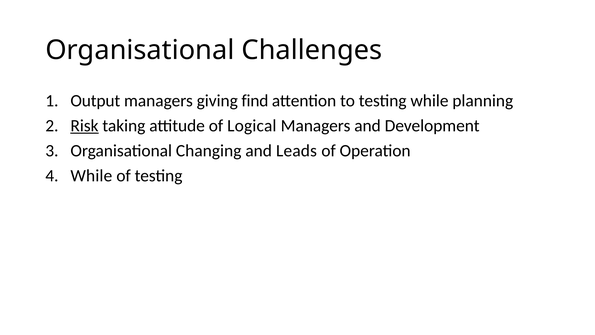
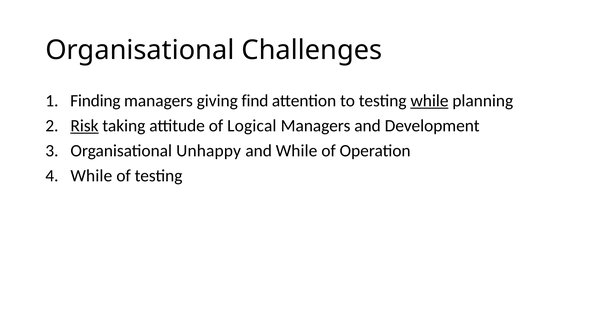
Output: Output -> Finding
while at (429, 101) underline: none -> present
Changing: Changing -> Unhappy
and Leads: Leads -> While
